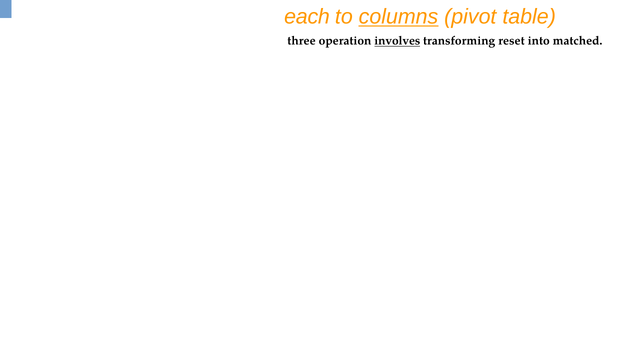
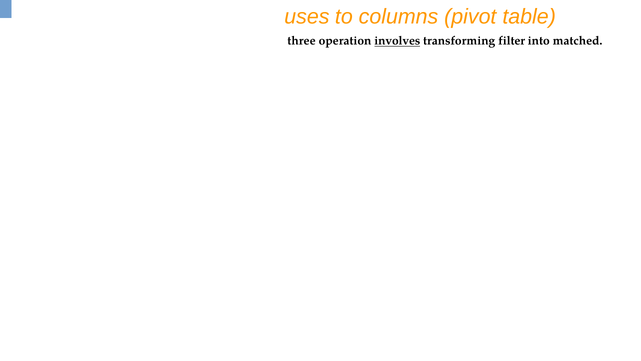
each: each -> uses
columns underline: present -> none
reset: reset -> filter
